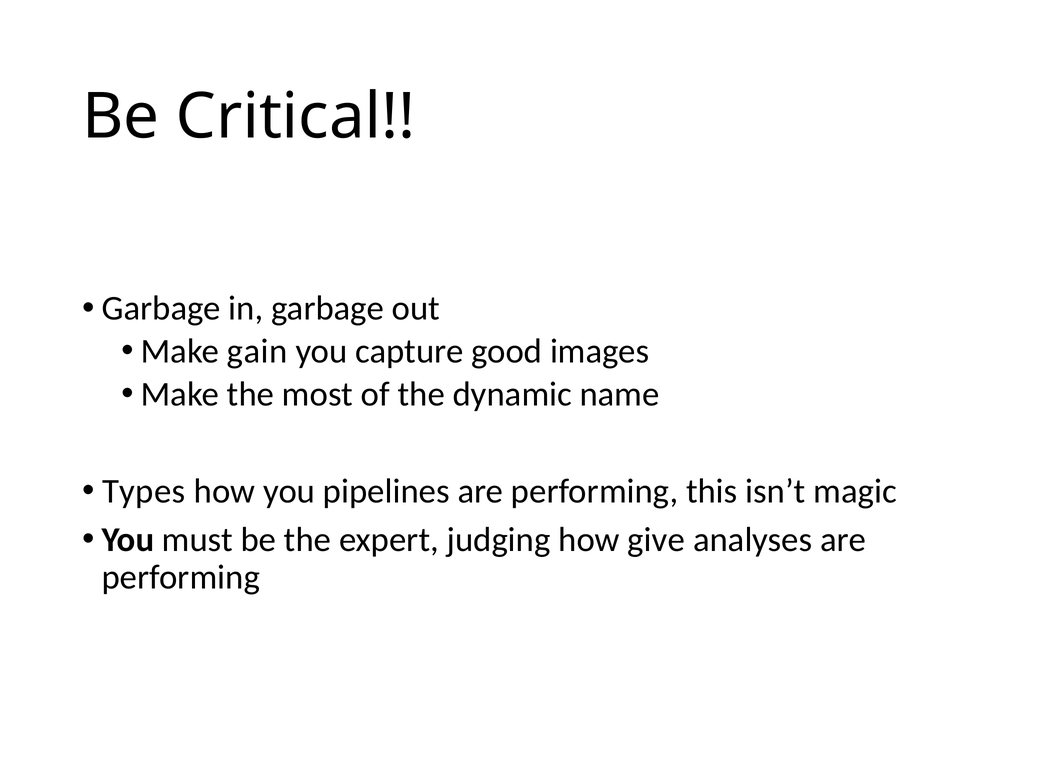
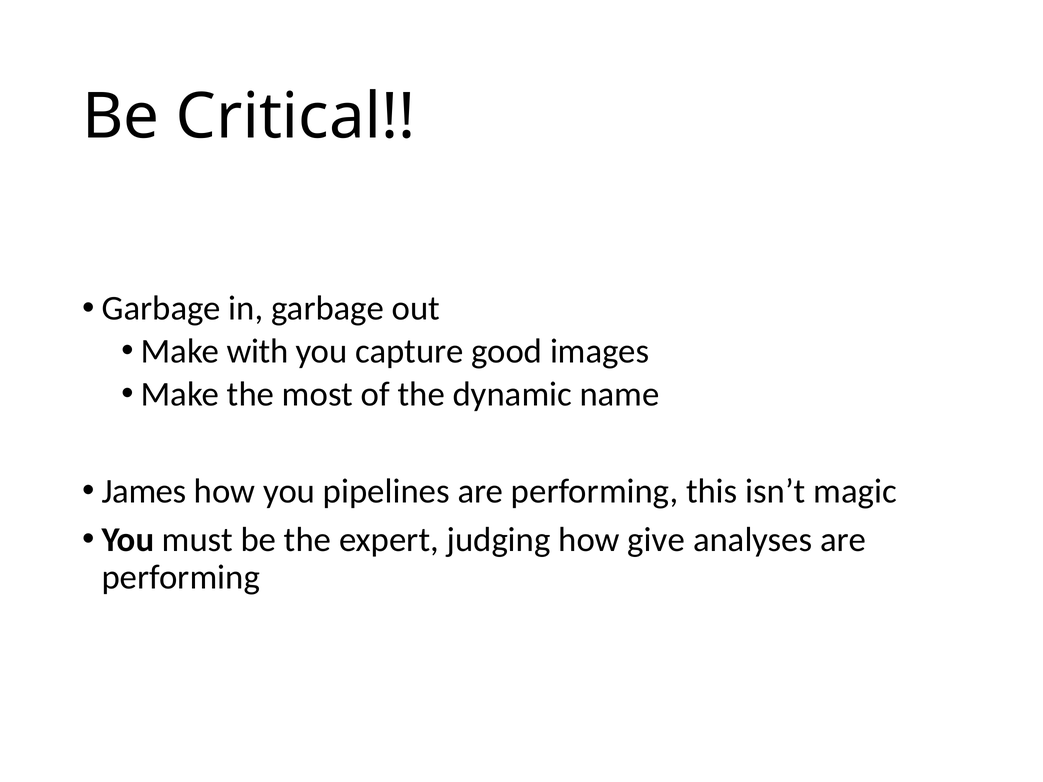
gain: gain -> with
Types: Types -> James
